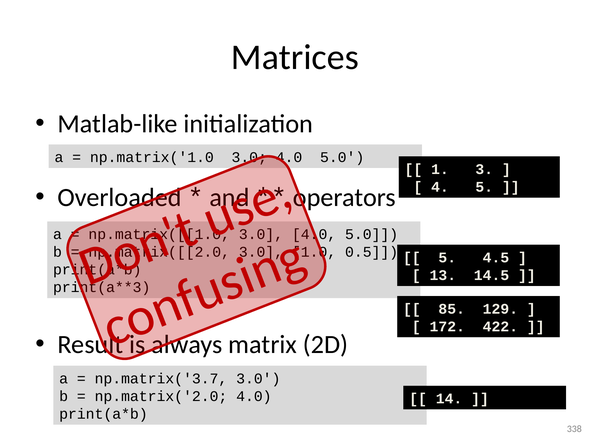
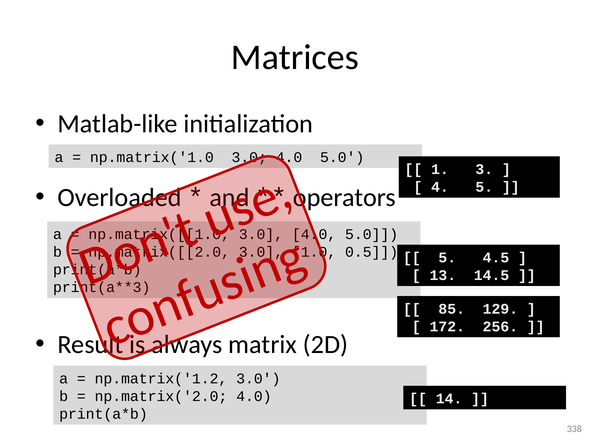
422: 422 -> 256
np.matrix('3.7: np.matrix('3.7 -> np.matrix('1.2
